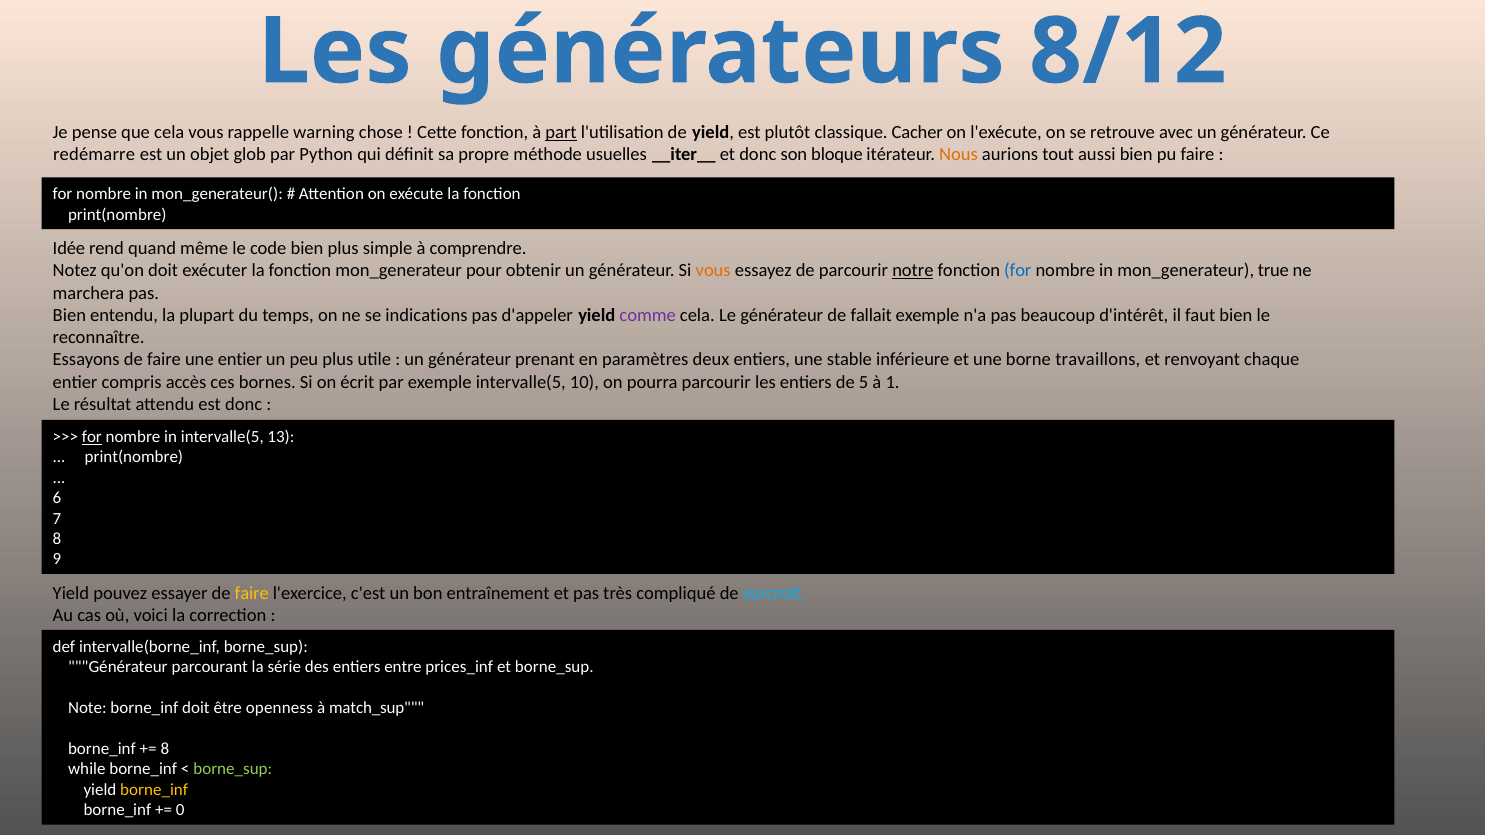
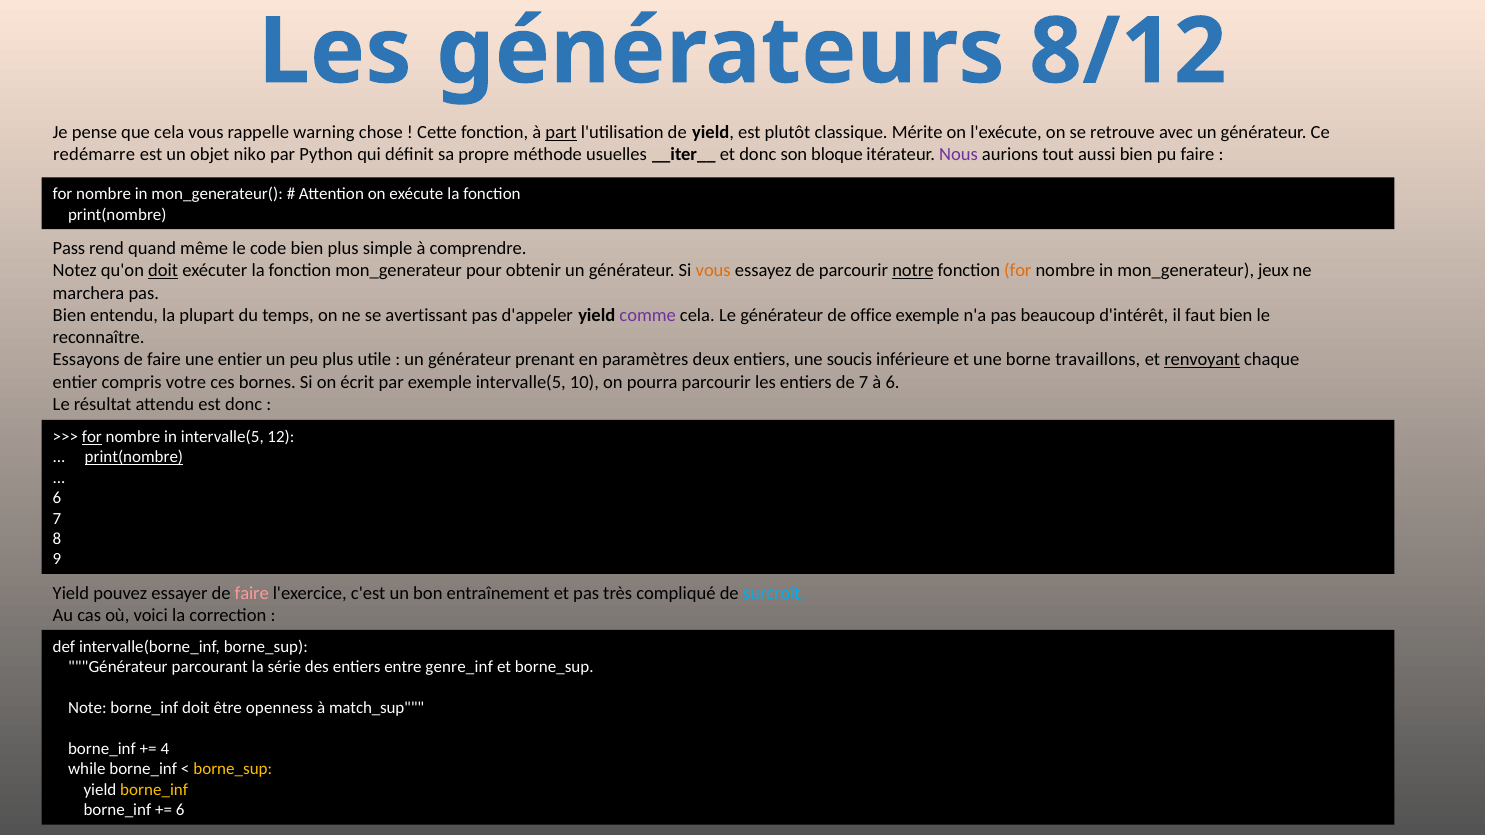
Cacher: Cacher -> Mérite
glob: glob -> niko
Nous colour: orange -> purple
Idée: Idée -> Pass
doit at (163, 271) underline: none -> present
for at (1018, 271) colour: blue -> orange
true: true -> jeux
indications: indications -> avertissant
fallait: fallait -> office
stable: stable -> soucis
renvoyant underline: none -> present
accès: accès -> votre
de 5: 5 -> 7
à 1: 1 -> 6
13: 13 -> 12
print(nombre at (134, 457) underline: none -> present
faire at (252, 593) colour: yellow -> pink
prices_inf: prices_inf -> genre_inf
8 at (165, 749): 8 -> 4
borne_sup at (233, 770) colour: light green -> yellow
0 at (180, 810): 0 -> 6
